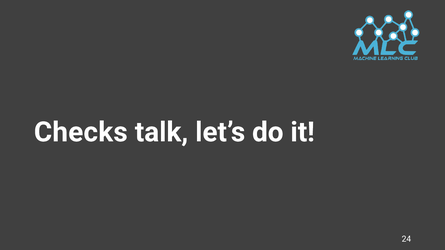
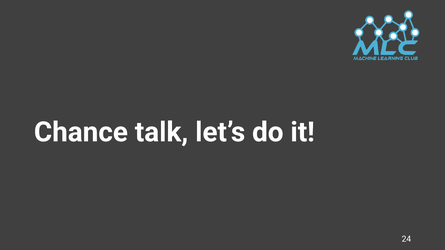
Checks: Checks -> Chance
